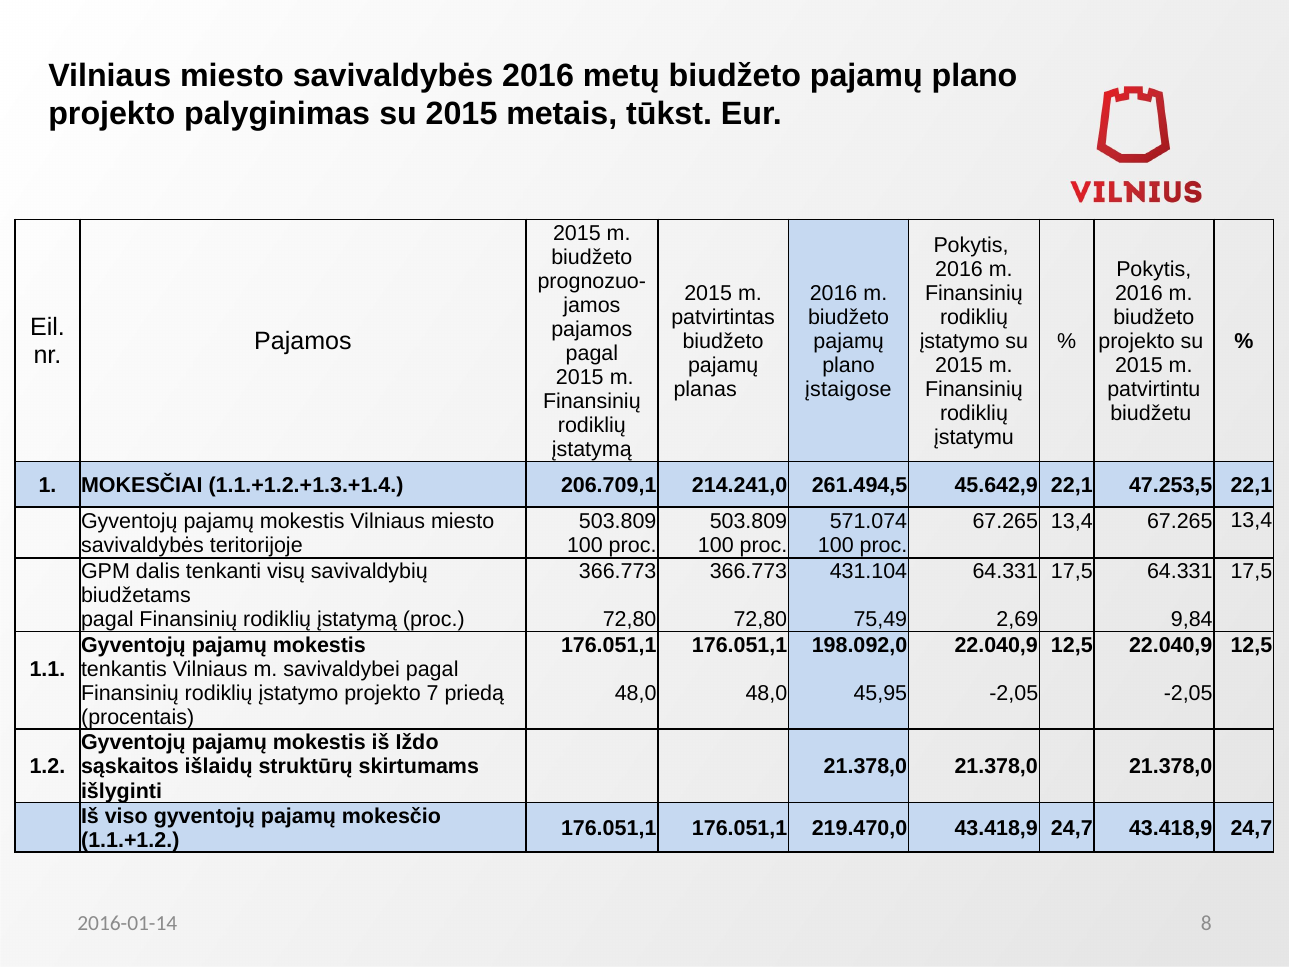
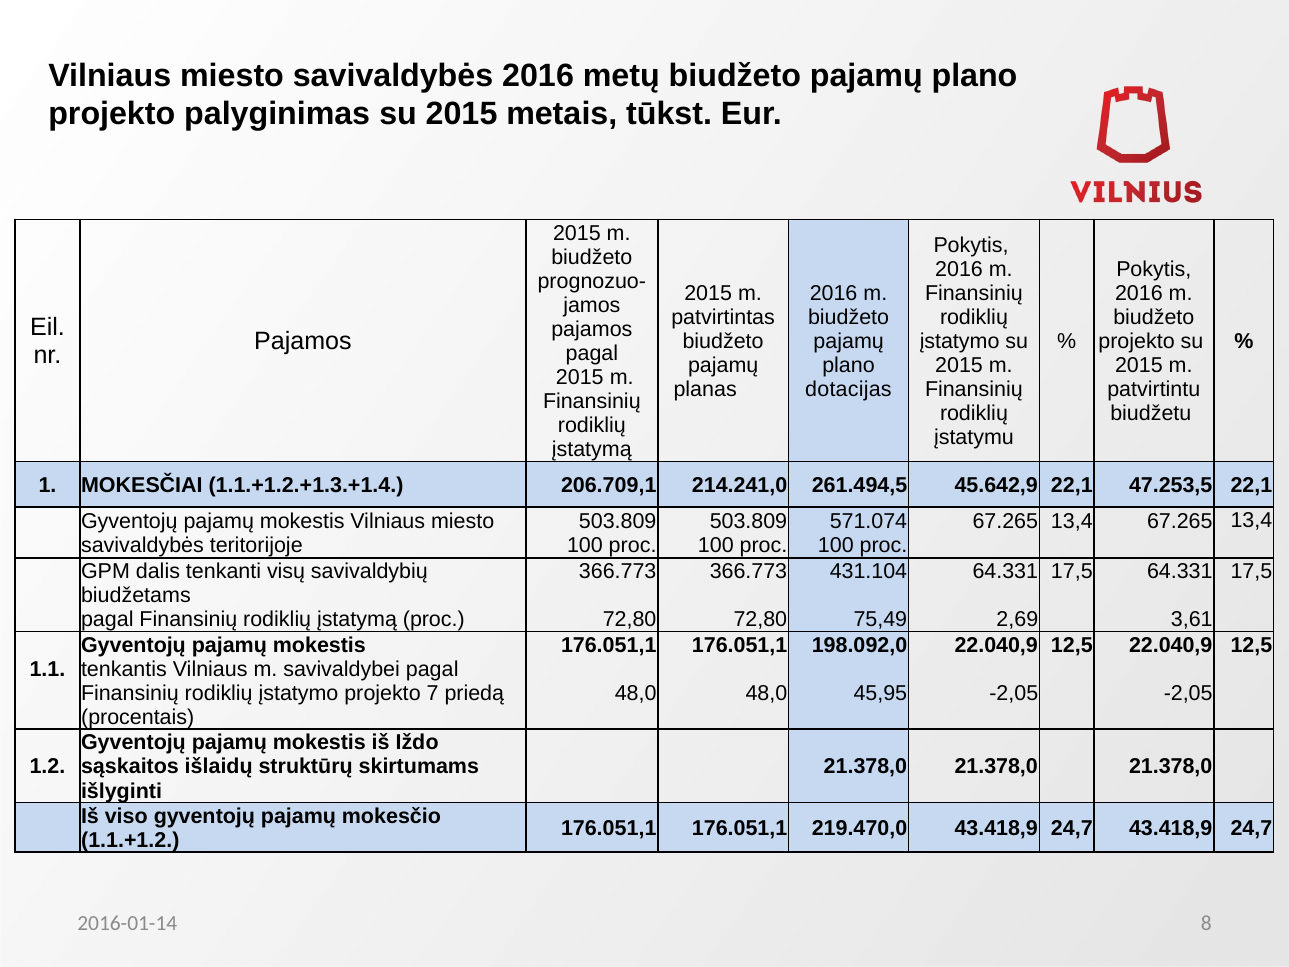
įstaigose: įstaigose -> dotacijas
9,84: 9,84 -> 3,61
